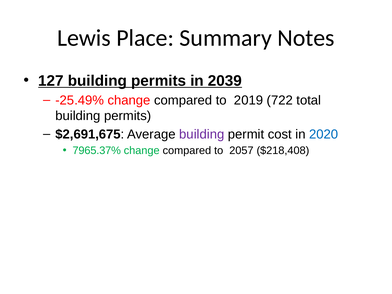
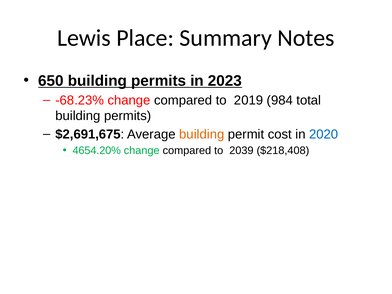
127: 127 -> 650
2039: 2039 -> 2023
-25.49%: -25.49% -> -68.23%
722: 722 -> 984
building at (202, 134) colour: purple -> orange
7965.37%: 7965.37% -> 4654.20%
2057: 2057 -> 2039
